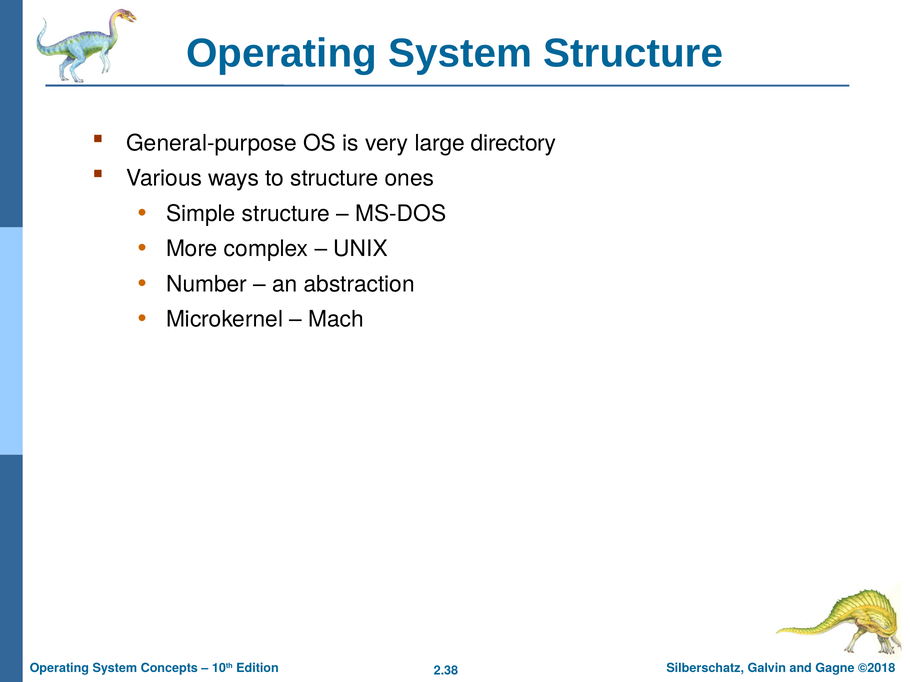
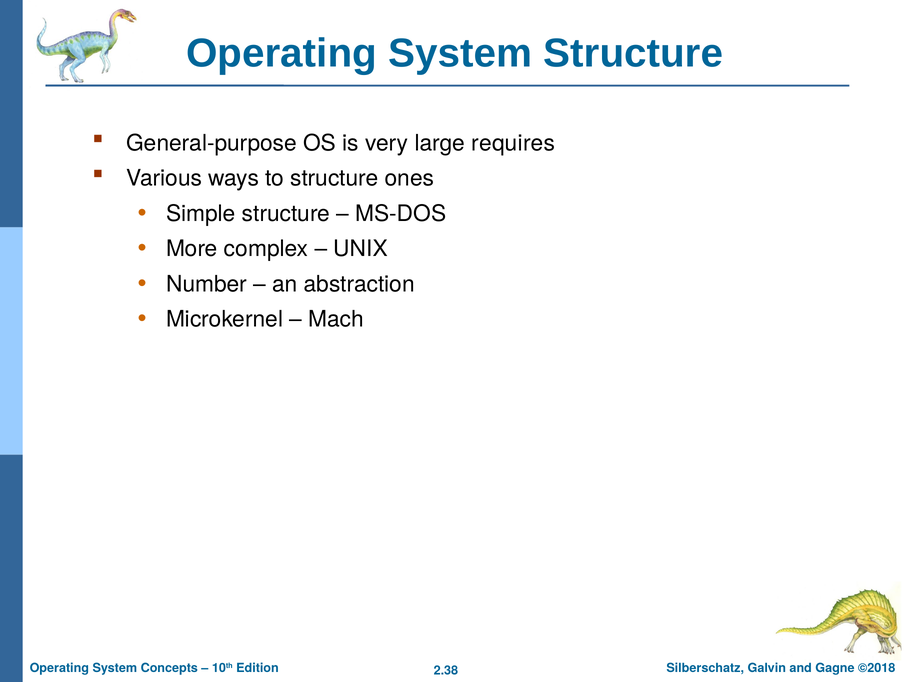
directory: directory -> requires
